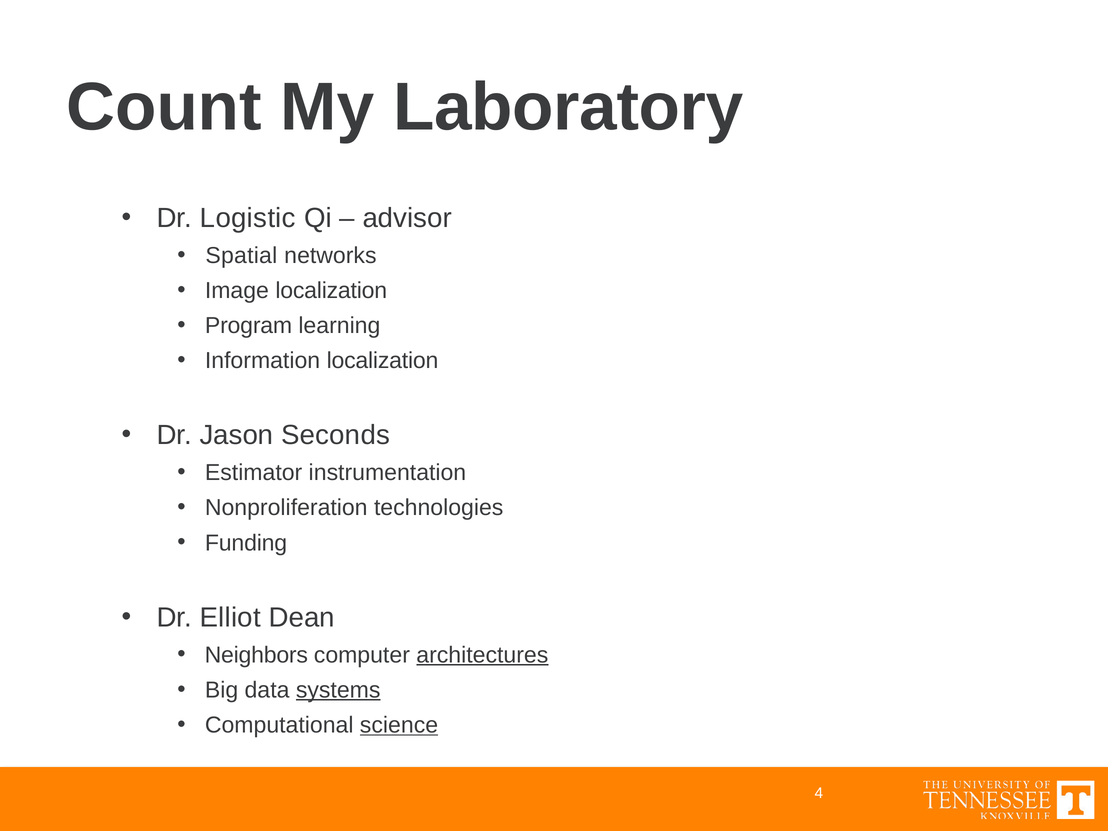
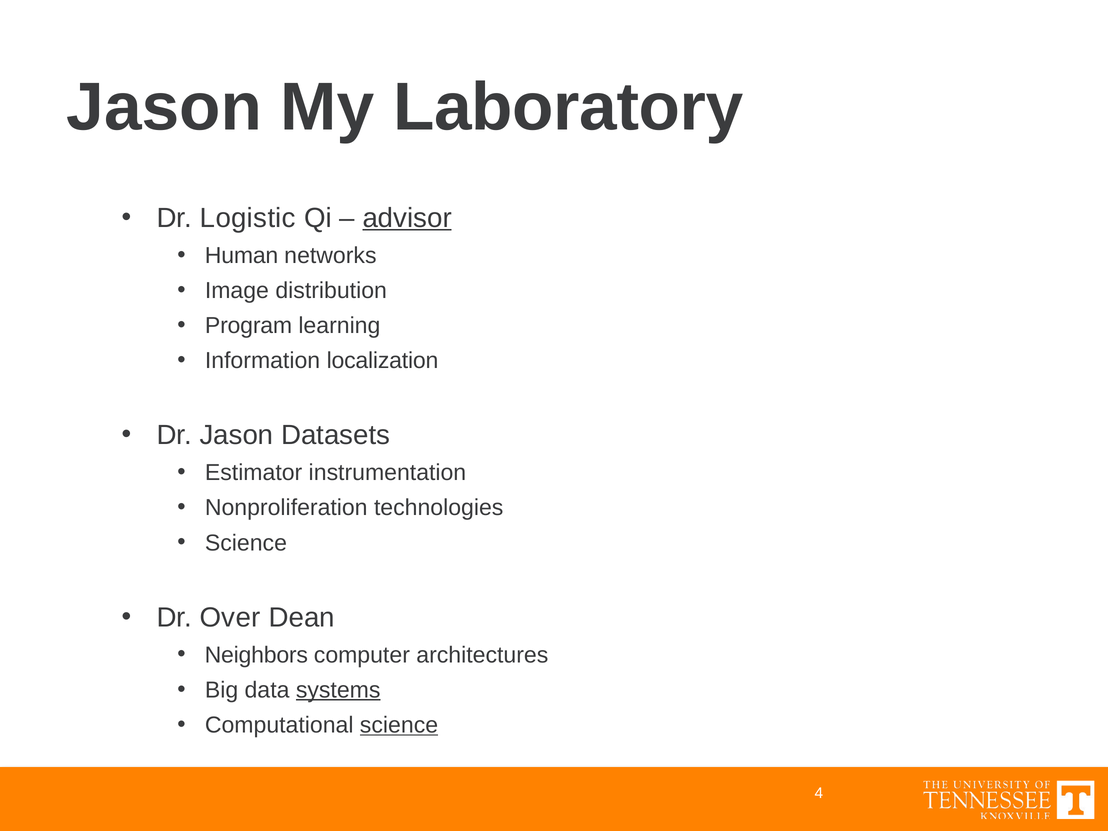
Count at (164, 107): Count -> Jason
advisor underline: none -> present
Spatial: Spatial -> Human
Image localization: localization -> distribution
Seconds: Seconds -> Datasets
Funding at (246, 543): Funding -> Science
Elliot: Elliot -> Over
architectures underline: present -> none
